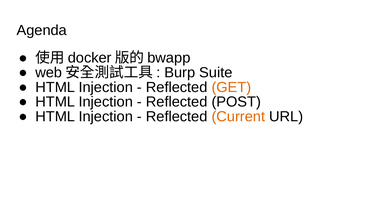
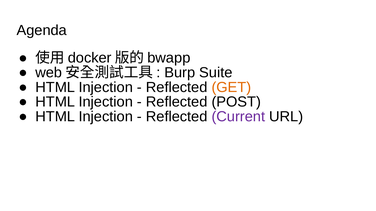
Current colour: orange -> purple
